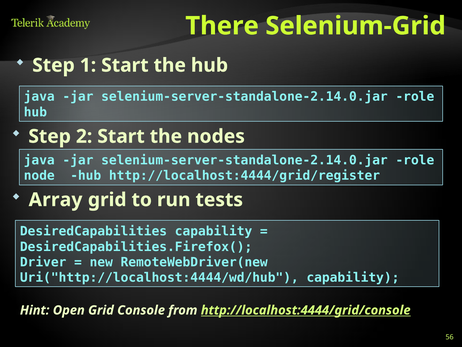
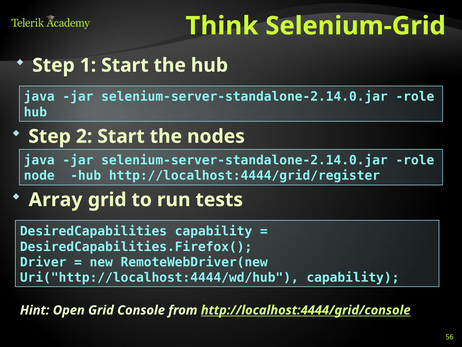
There: There -> Think
